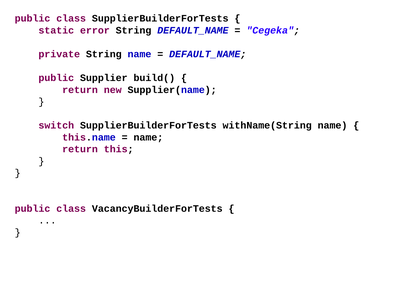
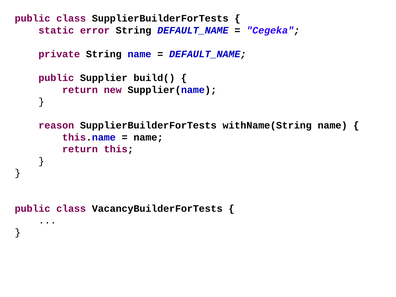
switch: switch -> reason
